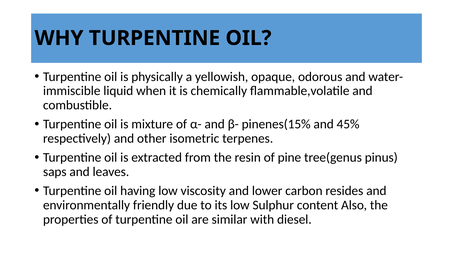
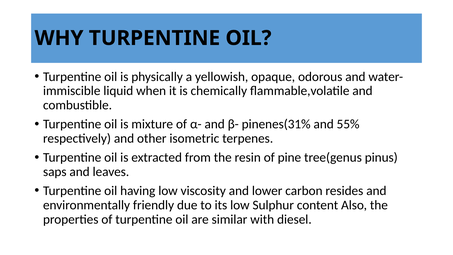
pinenes(15%: pinenes(15% -> pinenes(31%
45%: 45% -> 55%
